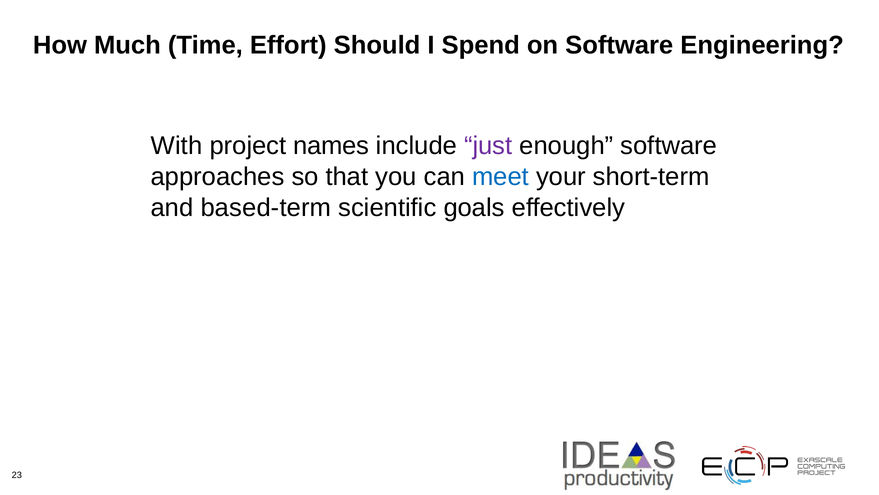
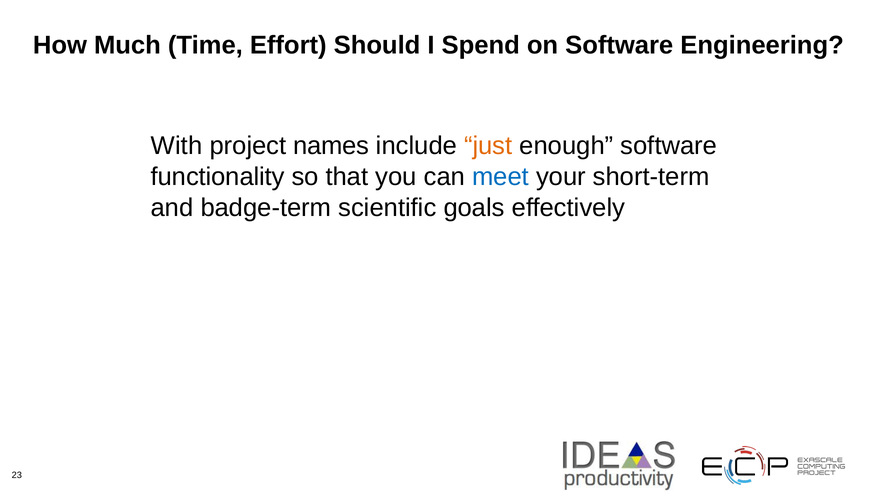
just colour: purple -> orange
approaches: approaches -> functionality
based-term: based-term -> badge-term
